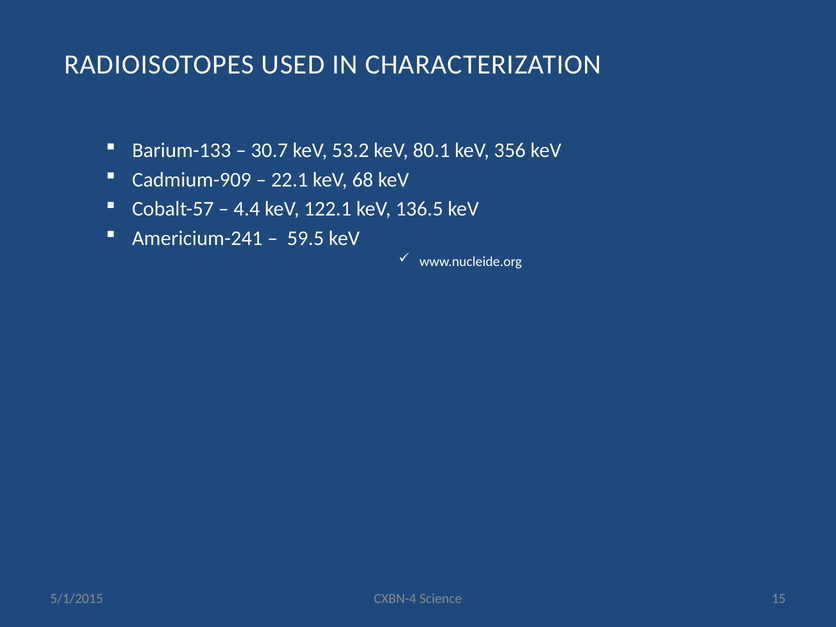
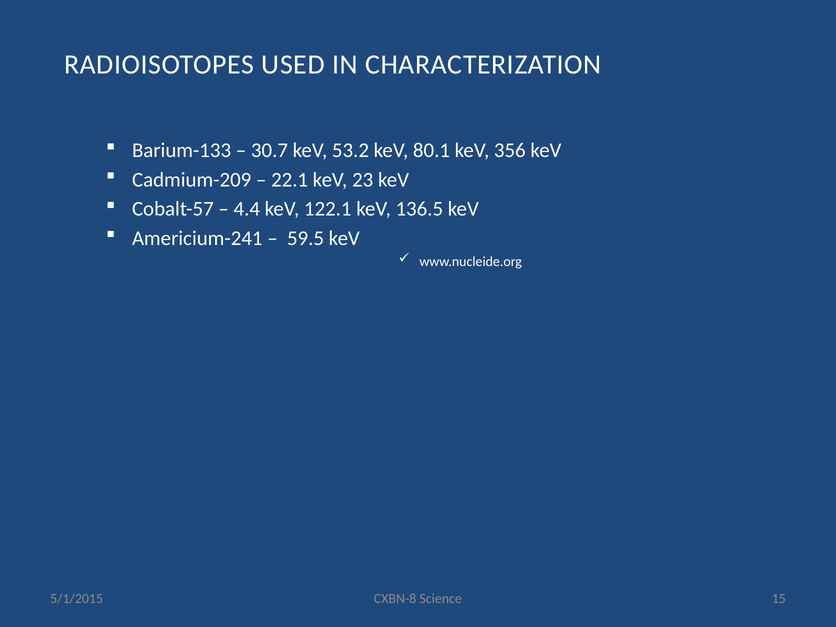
Cadmium-909: Cadmium-909 -> Cadmium-209
68: 68 -> 23
CXBN-4: CXBN-4 -> CXBN-8
